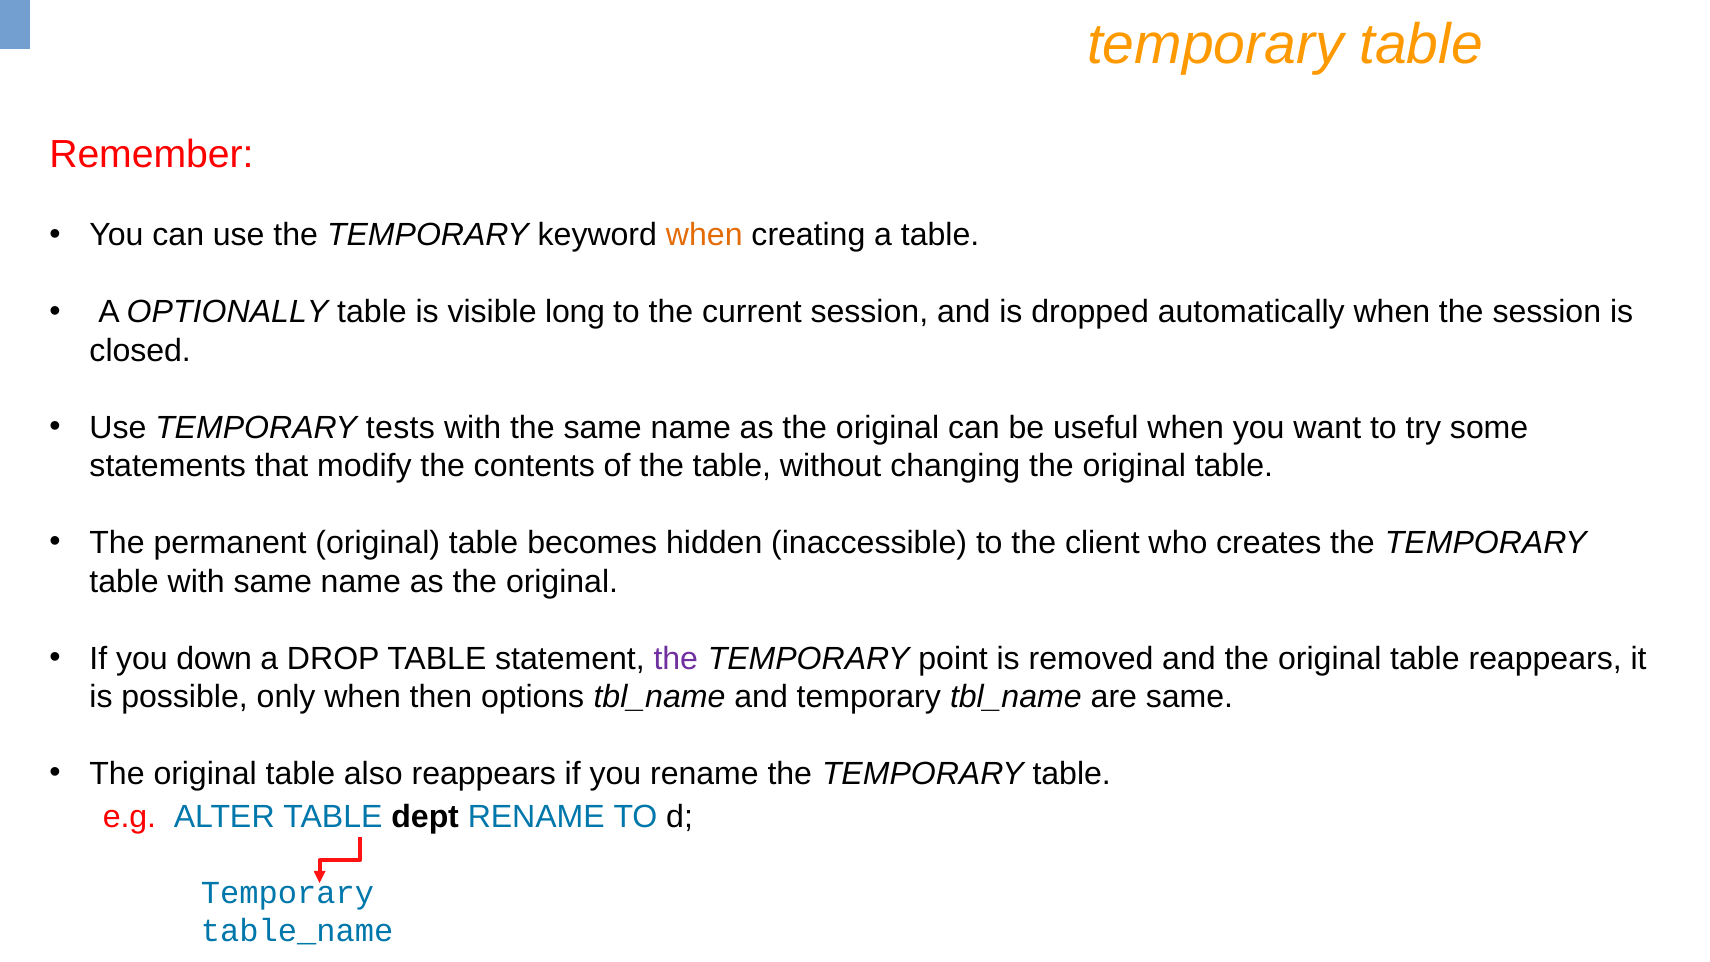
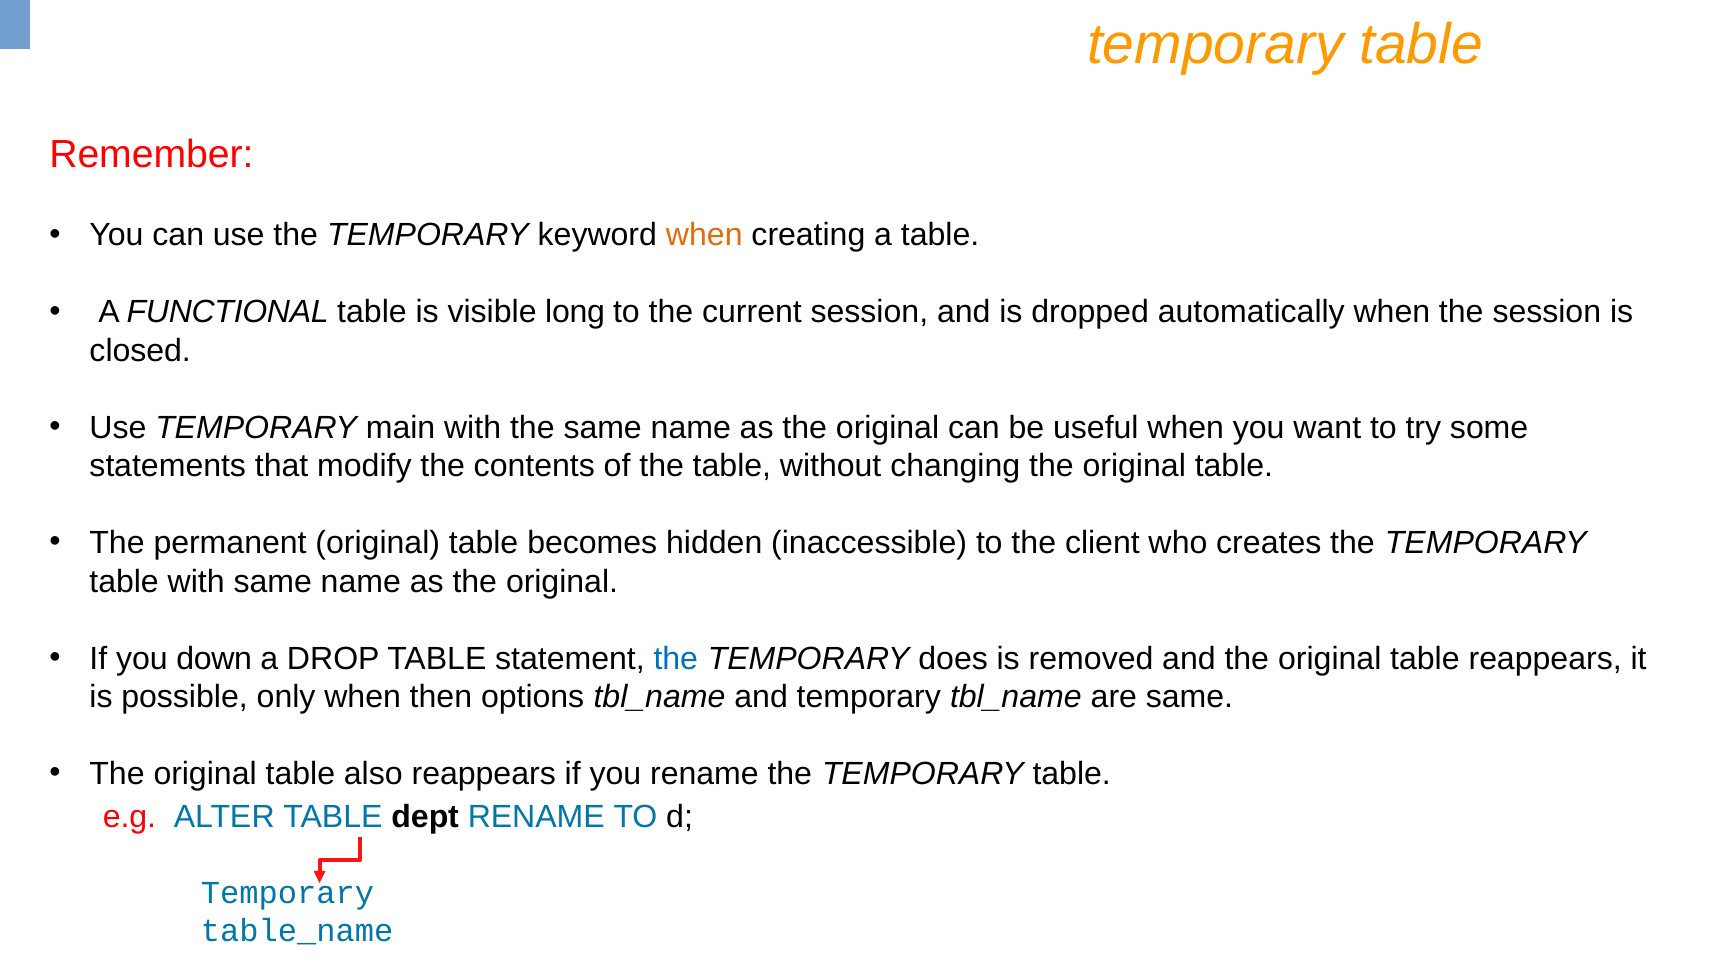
OPTIONALLY: OPTIONALLY -> FUNCTIONAL
tests: tests -> main
the at (676, 658) colour: purple -> blue
point: point -> does
